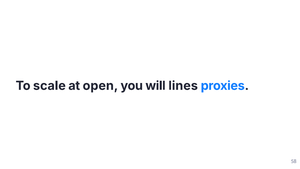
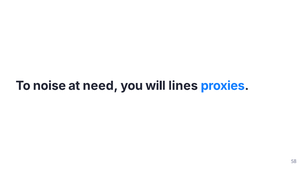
scale: scale -> noise
open: open -> need
